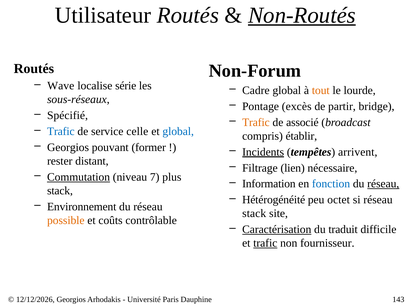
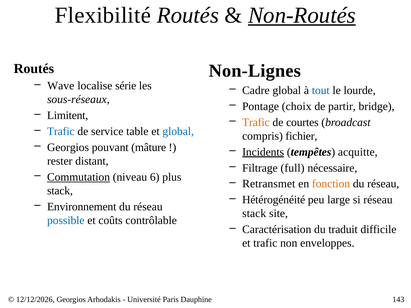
Utilisateur: Utilisateur -> Flexibilité
Non-Forum: Non-Forum -> Non-Lignes
tout colour: orange -> blue
excès: excès -> choix
Spécifié: Spécifié -> Limitent
associé: associé -> courtes
celle: celle -> table
établir: établir -> fichier
former: former -> mâture
arrivent: arrivent -> acquitte
lien: lien -> full
7: 7 -> 6
Information: Information -> Retransmet
fonction colour: blue -> orange
réseau at (383, 184) underline: present -> none
octet: octet -> large
possible colour: orange -> blue
Caractérisation underline: present -> none
trafic at (265, 243) underline: present -> none
fournisseur: fournisseur -> enveloppes
